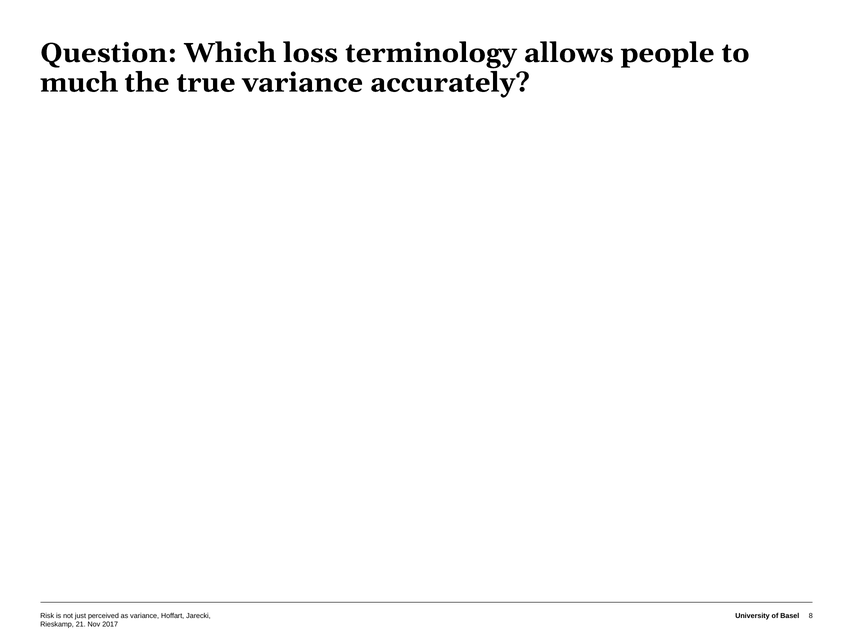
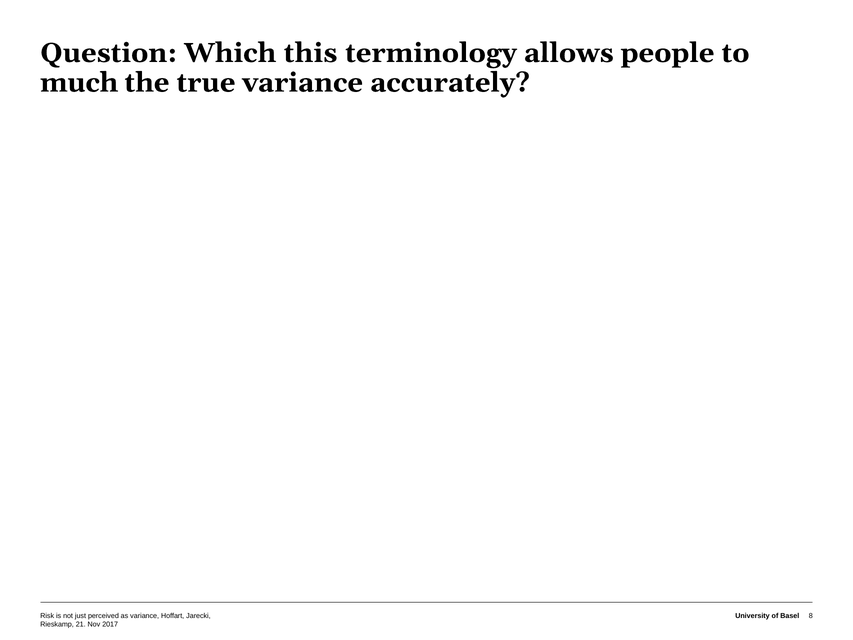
loss: loss -> this
